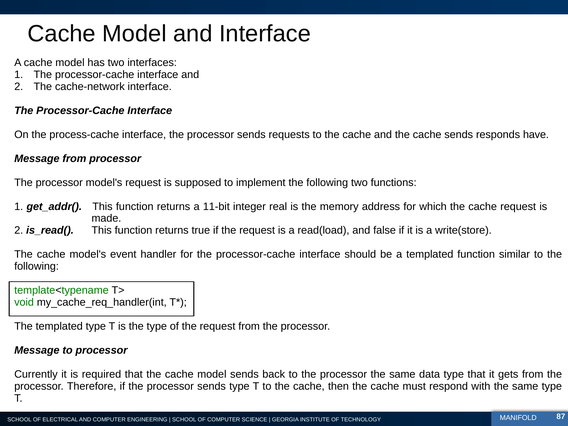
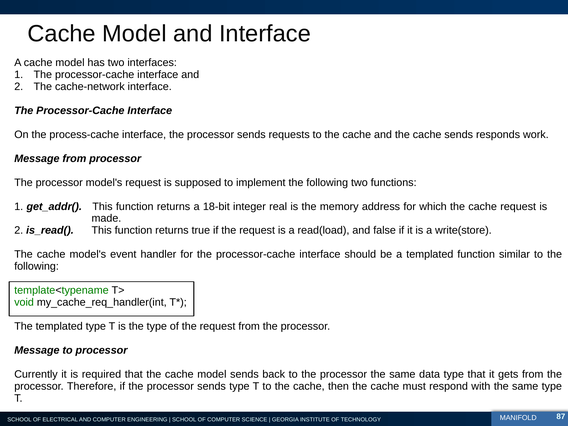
have: have -> work
11-bit: 11-bit -> 18-bit
